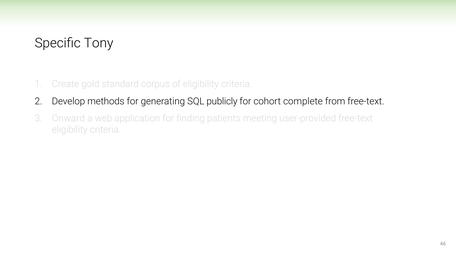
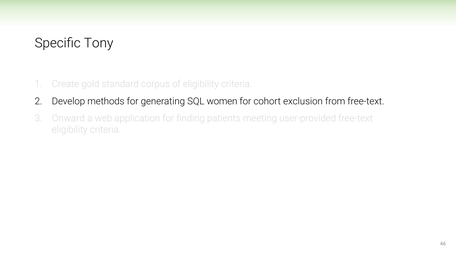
publicly: publicly -> women
complete: complete -> exclusion
